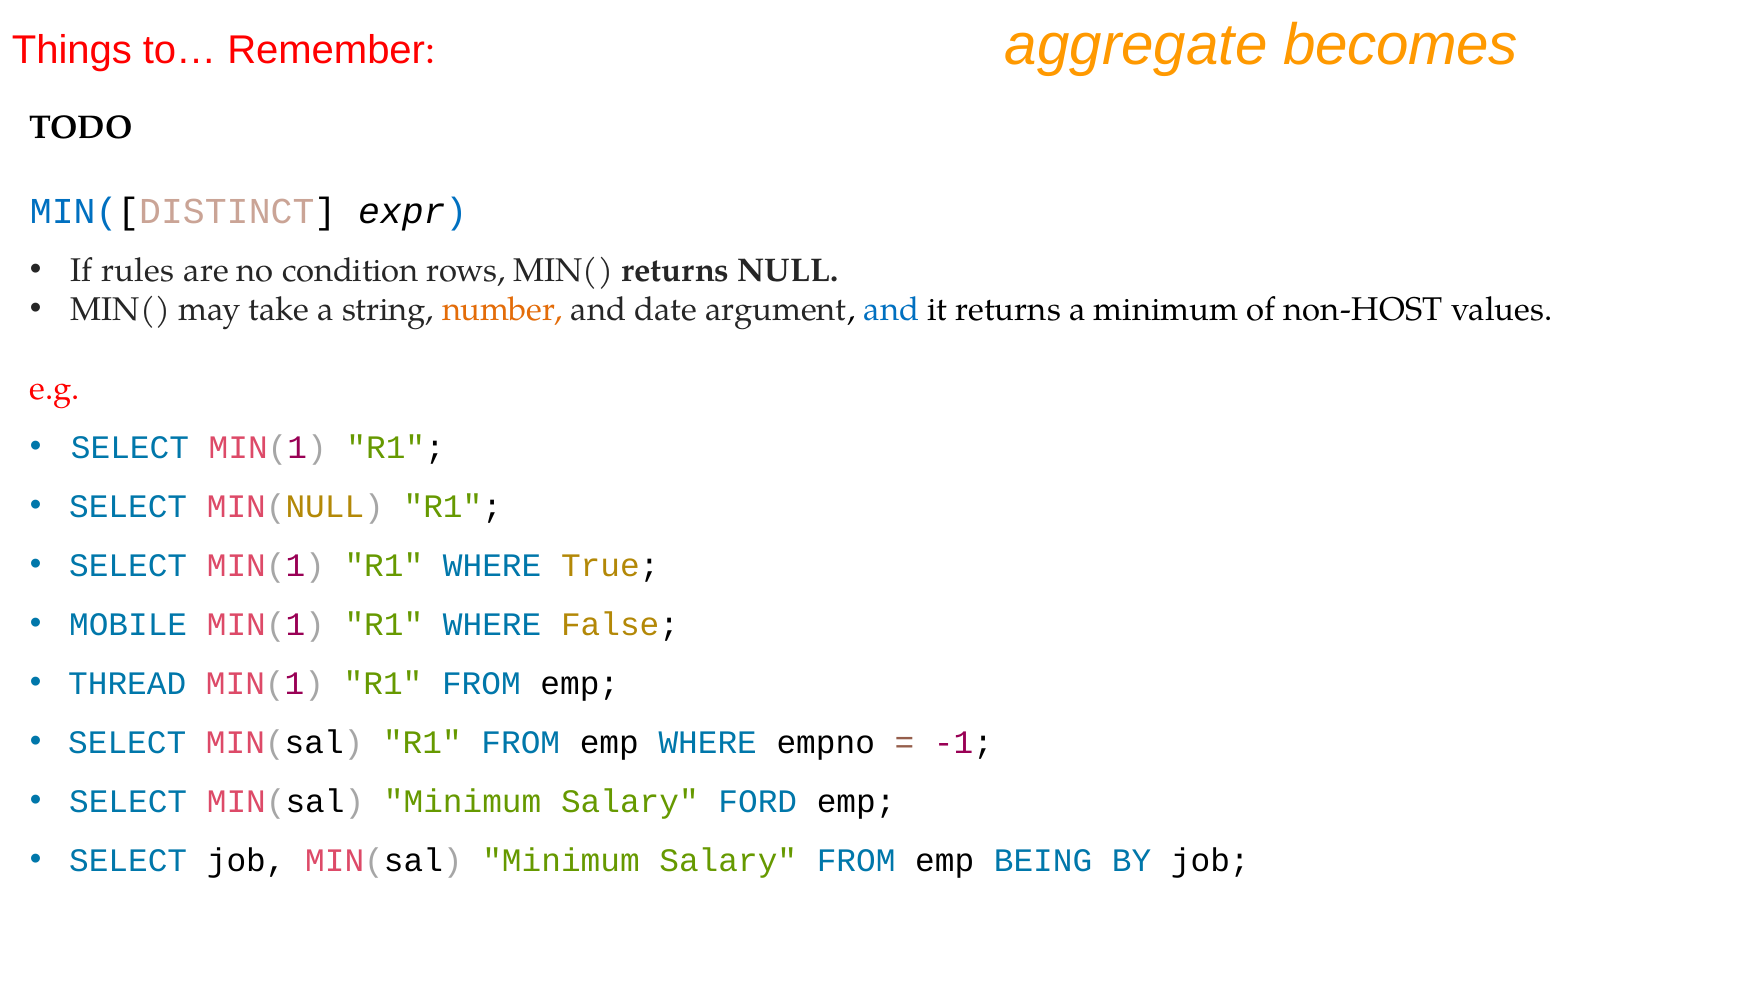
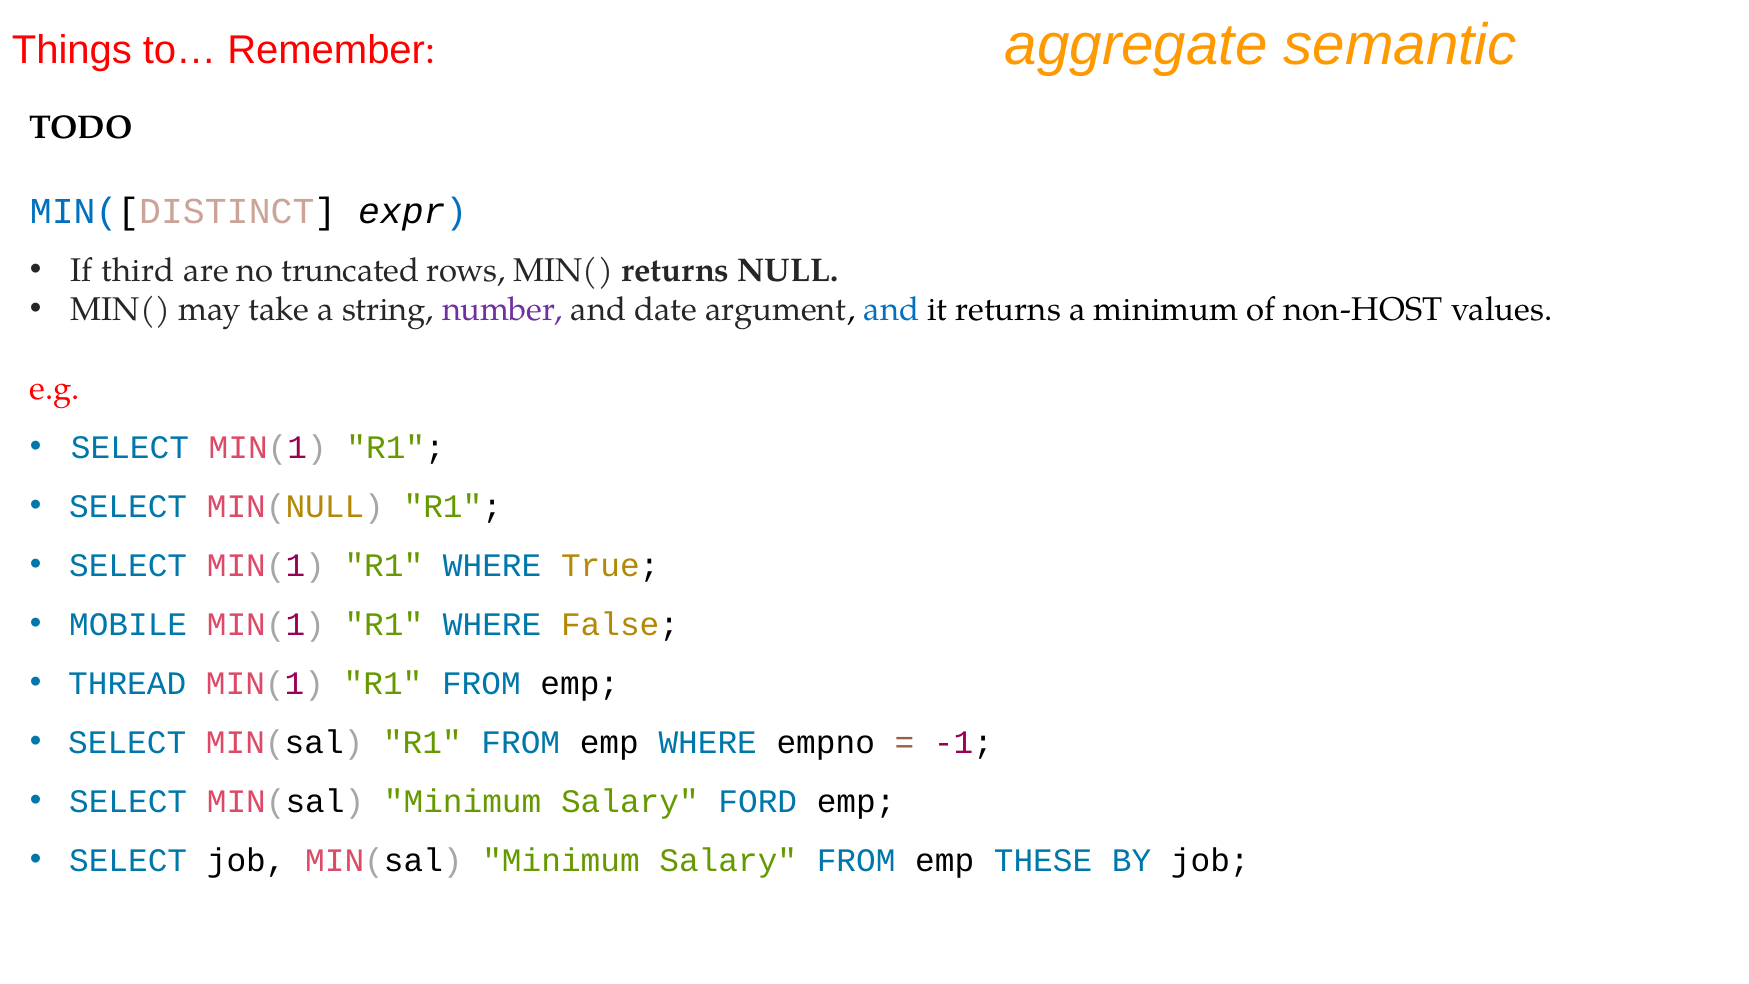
becomes: becomes -> semantic
rules: rules -> third
condition: condition -> truncated
number colour: orange -> purple
BEING: BEING -> THESE
